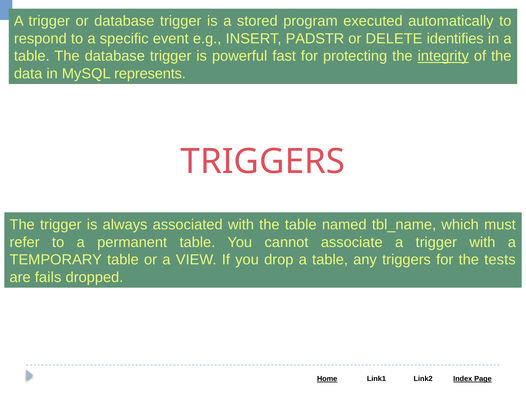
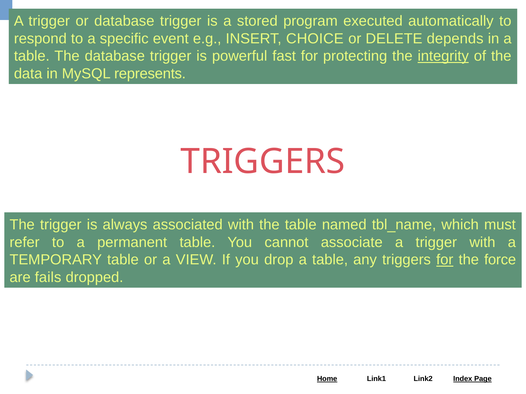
PADSTR: PADSTR -> CHOICE
identifies: identifies -> depends
for at (445, 260) underline: none -> present
tests: tests -> force
